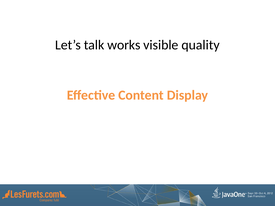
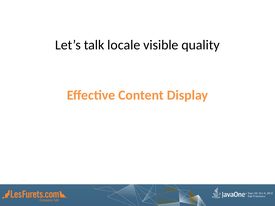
works: works -> locale
